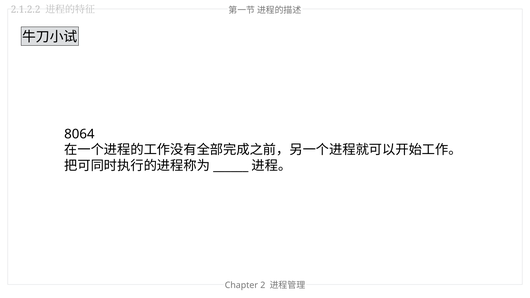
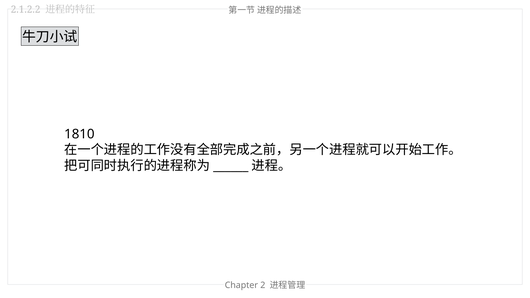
8064: 8064 -> 1810
